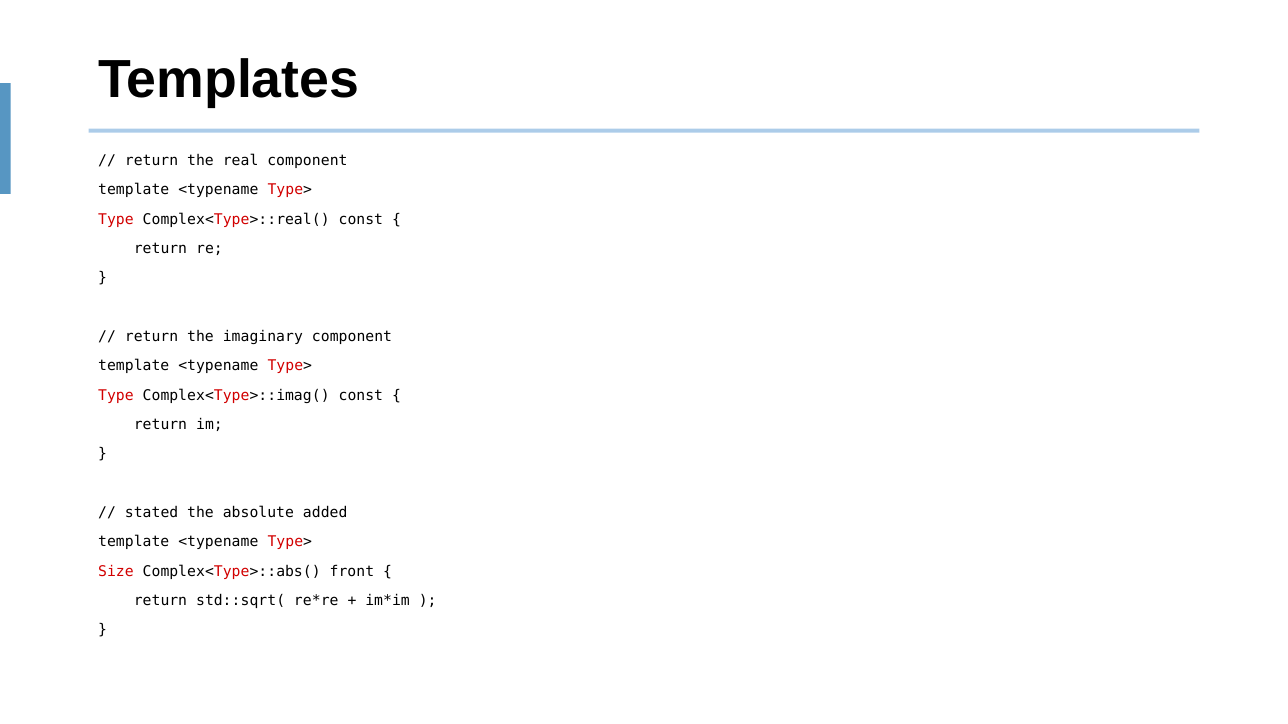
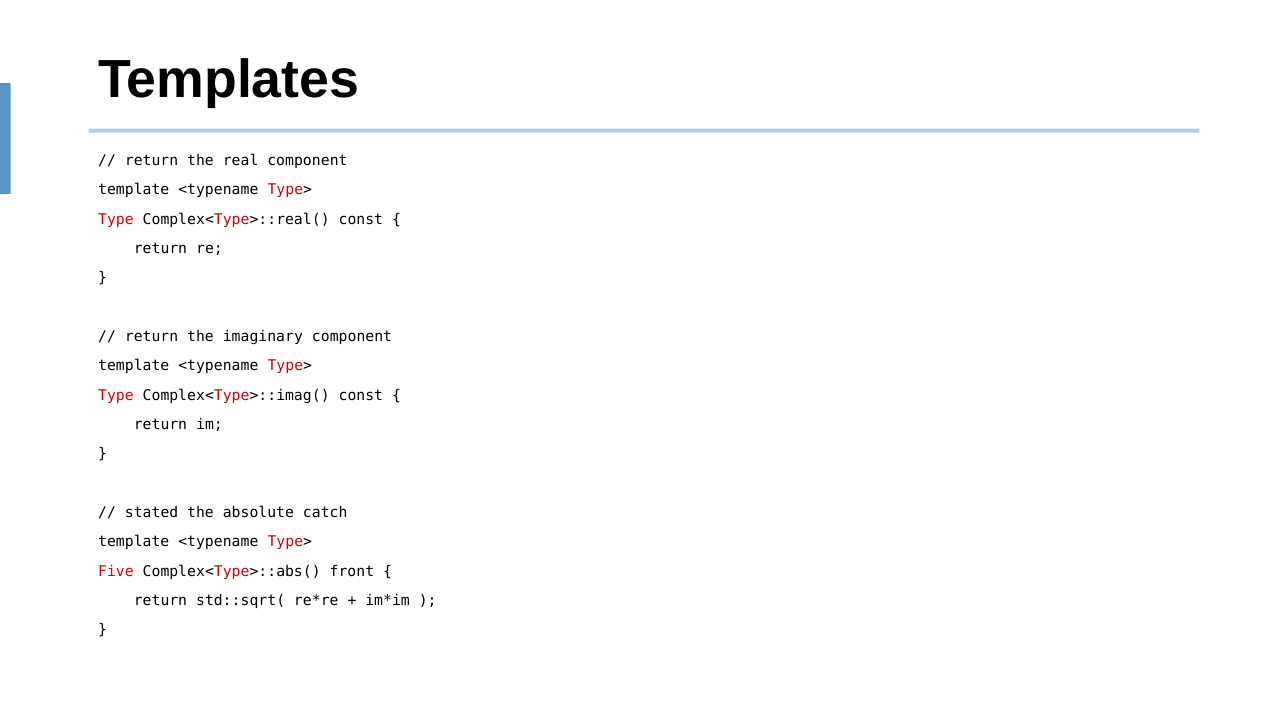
added: added -> catch
Size: Size -> Five
